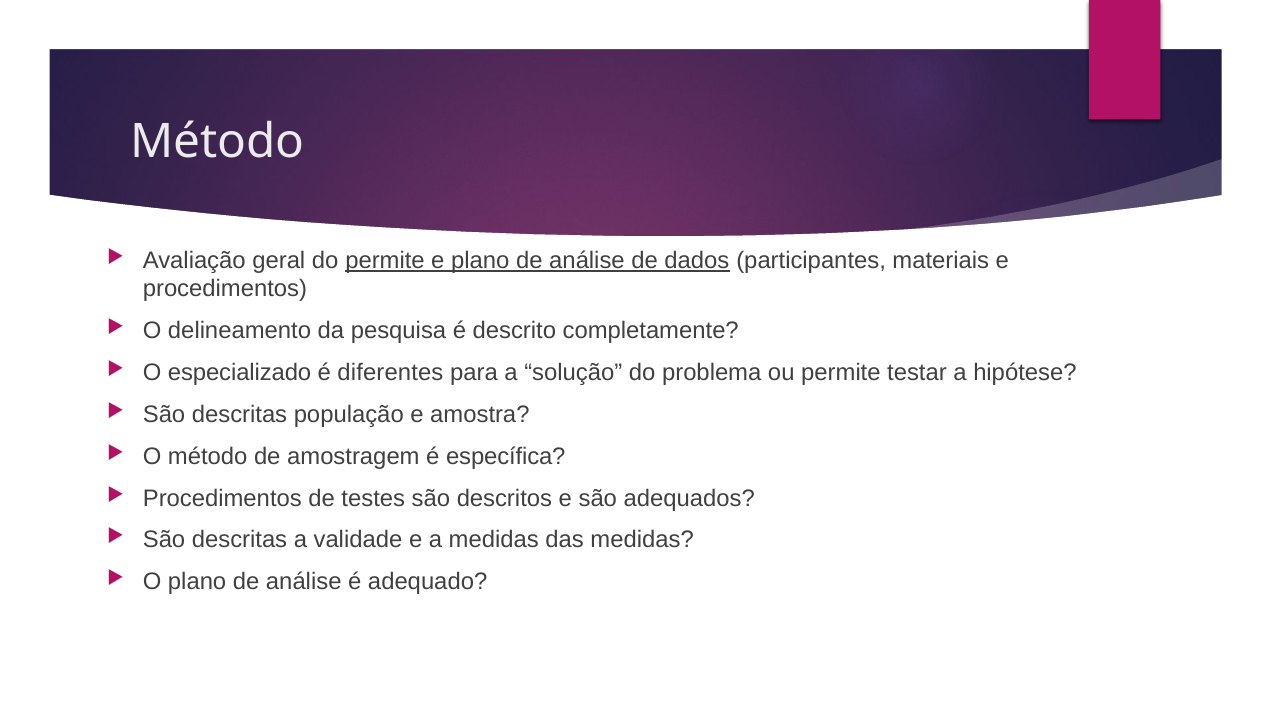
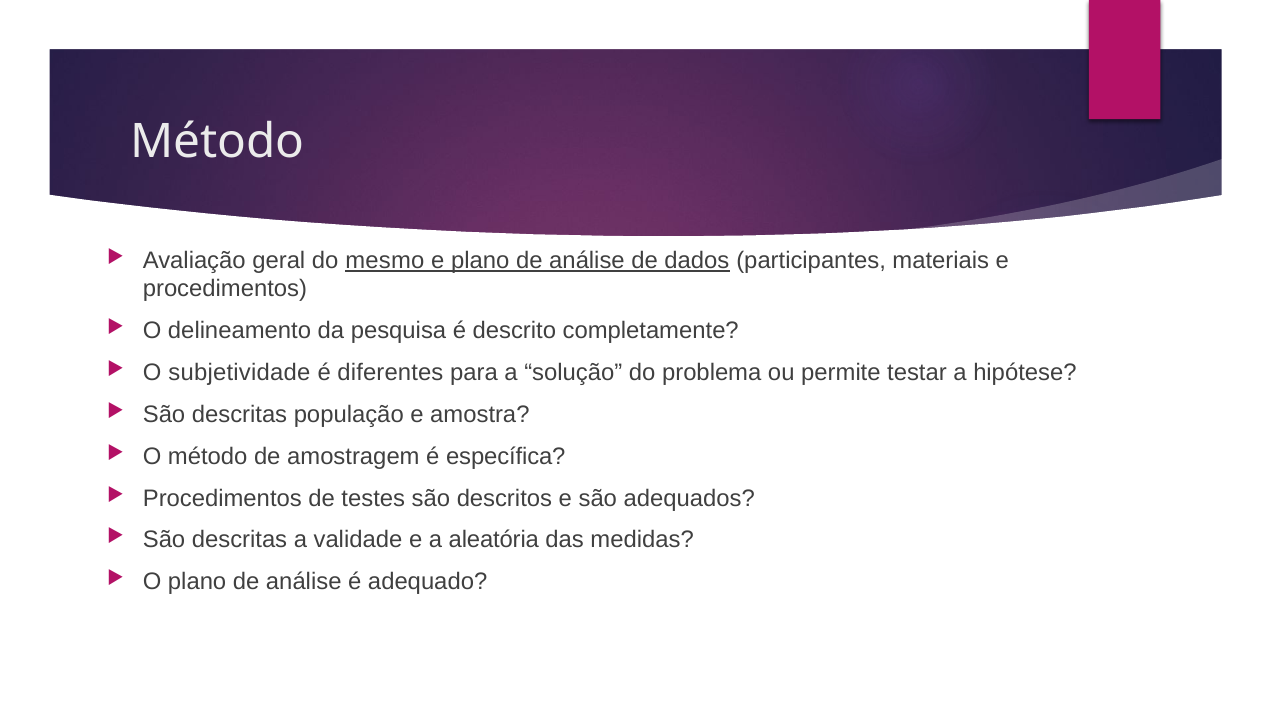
do permite: permite -> mesmo
especializado: especializado -> subjetividade
a medidas: medidas -> aleatória
